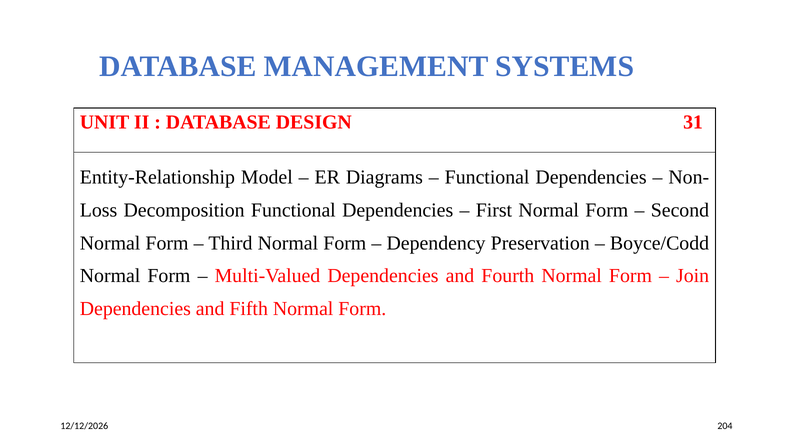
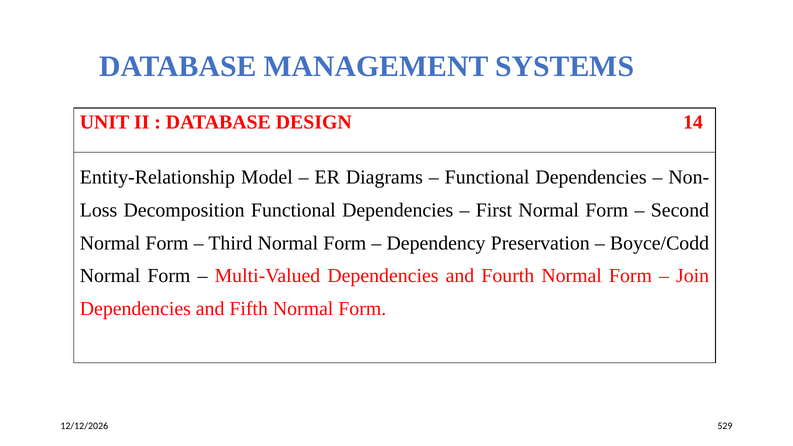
31: 31 -> 14
204: 204 -> 529
